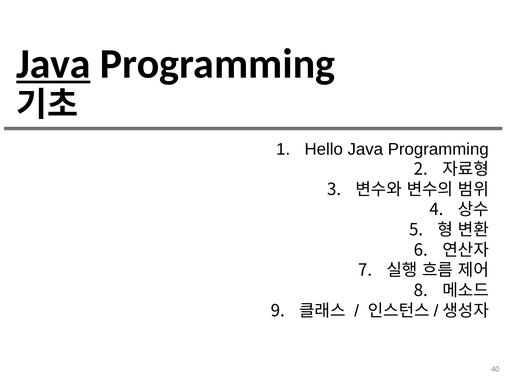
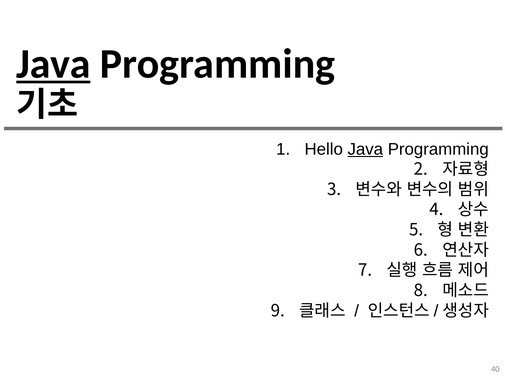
Java at (365, 149) underline: none -> present
